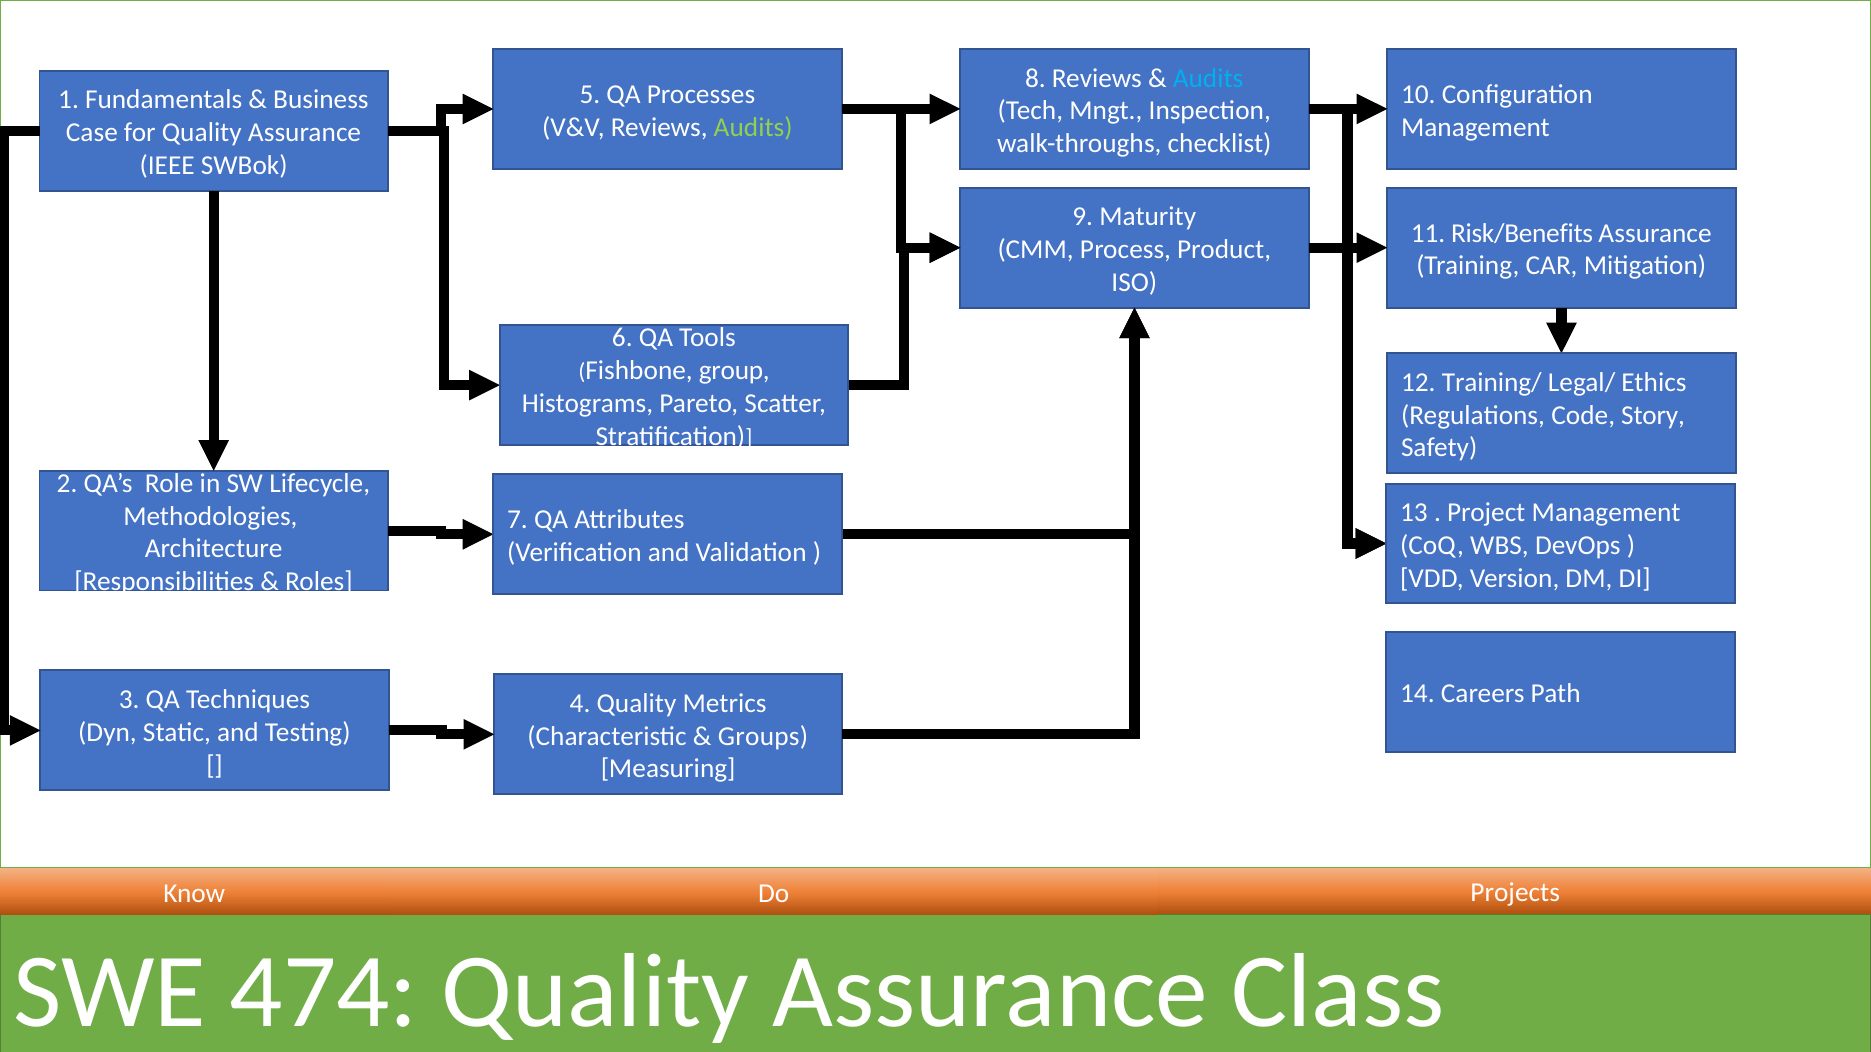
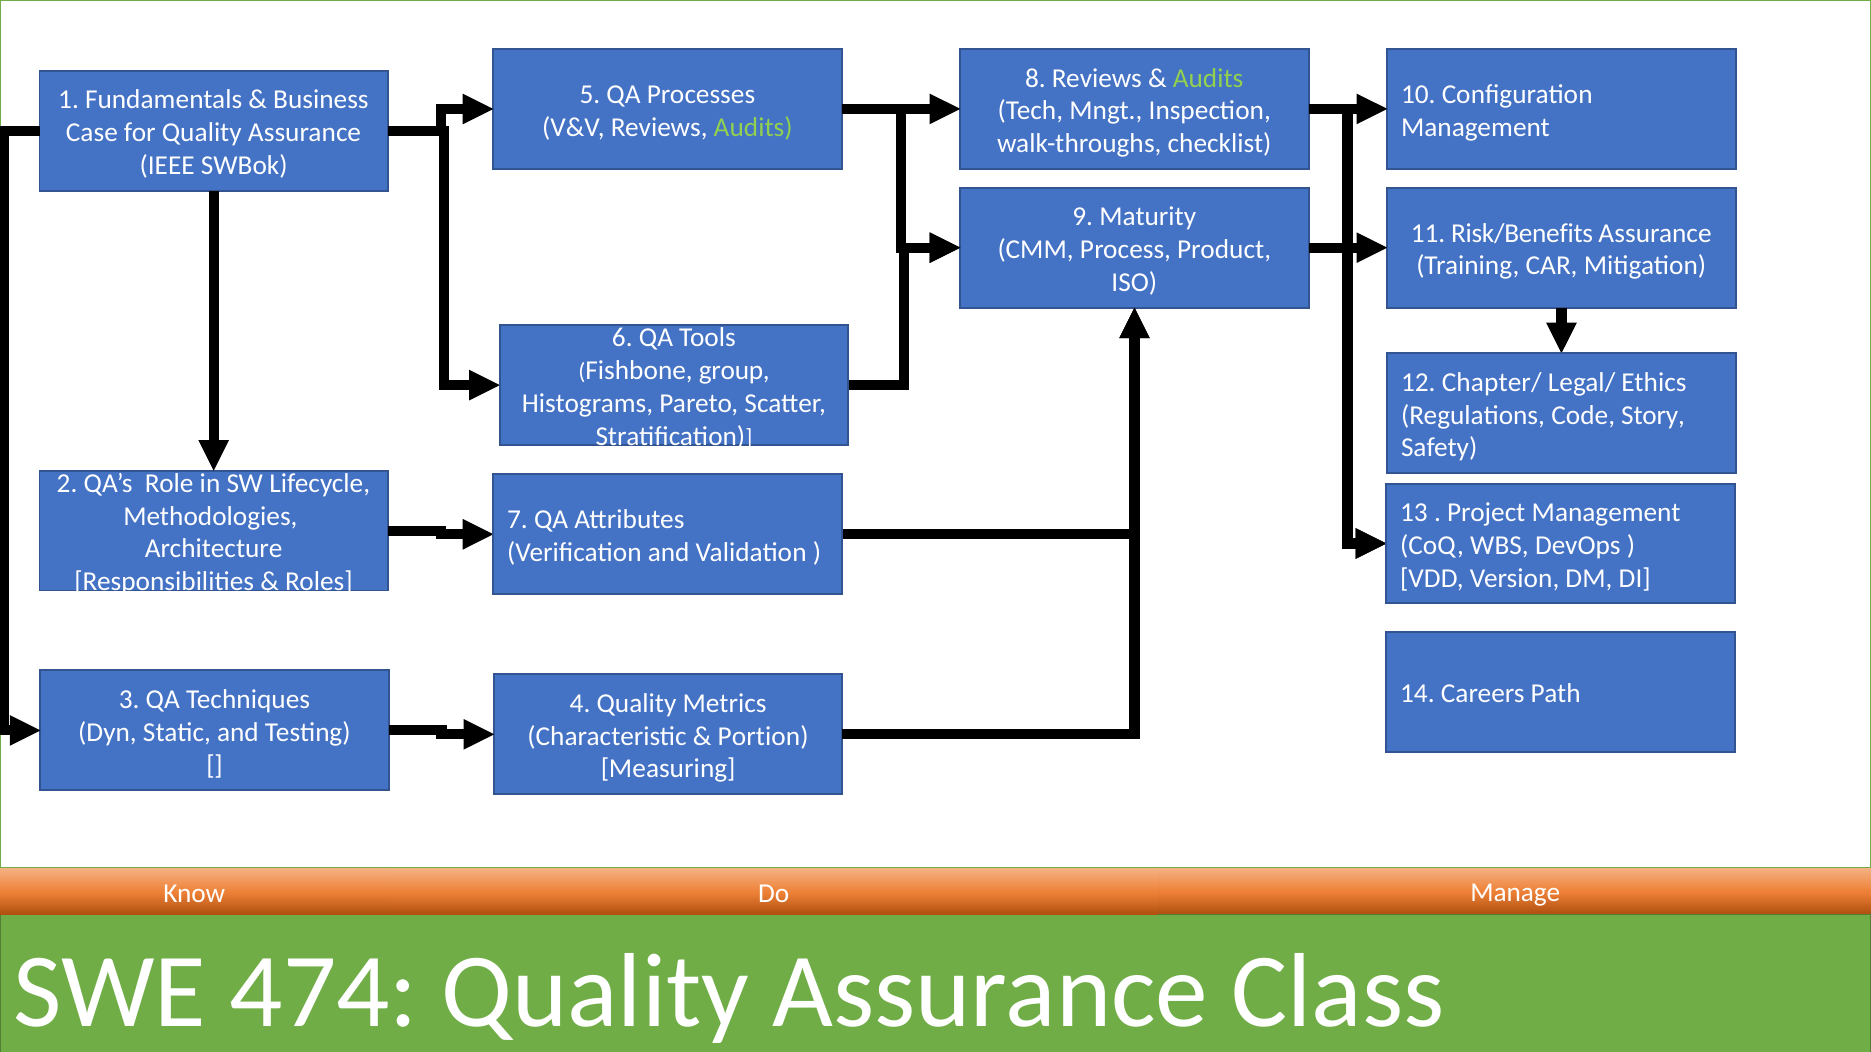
Audits at (1208, 78) colour: light blue -> light green
Training/: Training/ -> Chapter/
Groups: Groups -> Portion
Projects: Projects -> Manage
